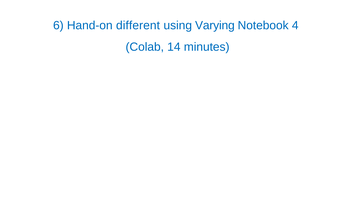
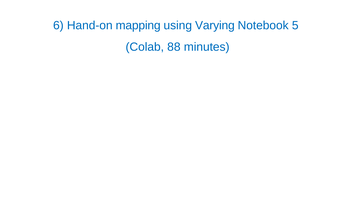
different: different -> mapping
4: 4 -> 5
14: 14 -> 88
